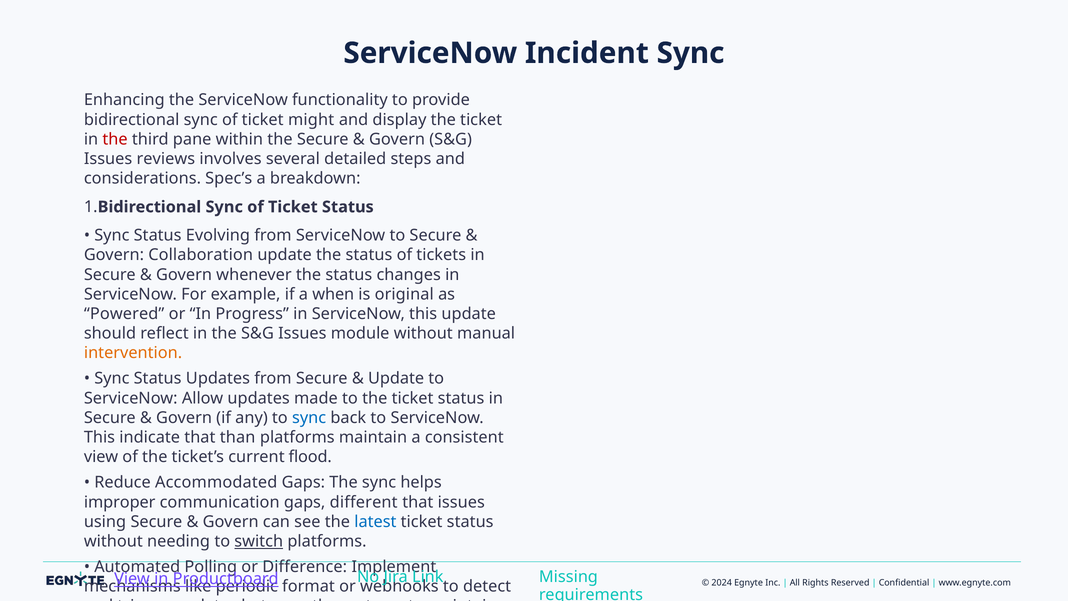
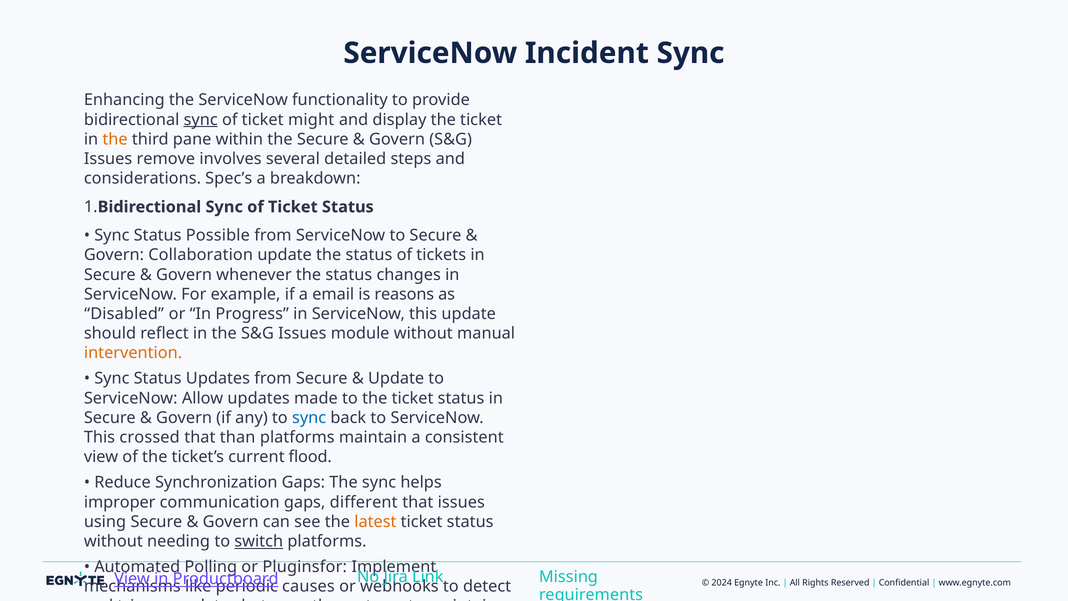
sync at (201, 120) underline: none -> present
the at (115, 139) colour: red -> orange
reviews: reviews -> remove
Evolving: Evolving -> Possible
when: when -> email
original: original -> reasons
Powered: Powered -> Disabled
indicate: indicate -> crossed
Reduce Accommodated: Accommodated -> Synchronization
latest at (375, 522) colour: blue -> orange
Difference: Difference -> Pluginsfor
format: format -> causes
